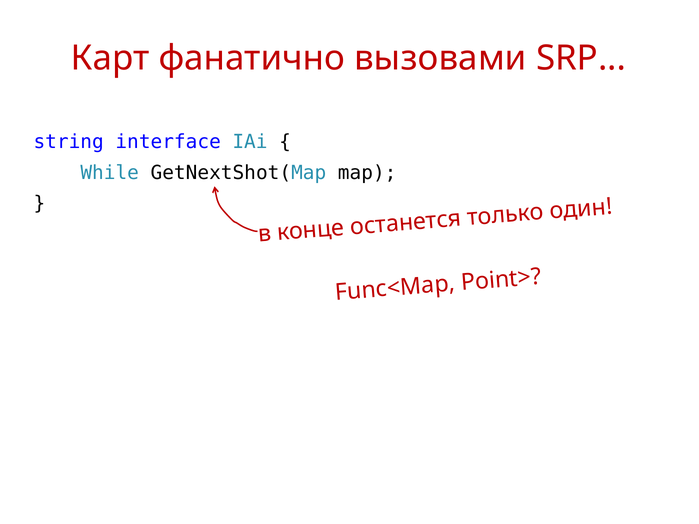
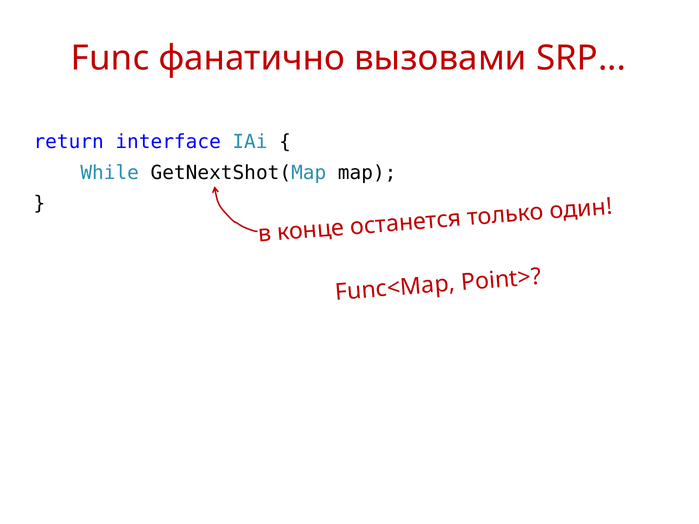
Карт: Карт -> Func
string: string -> return
